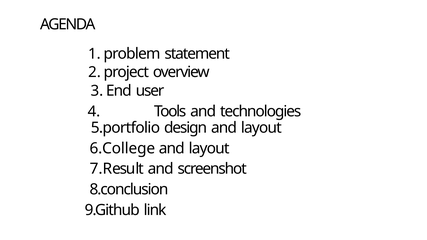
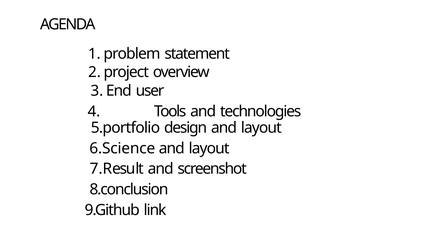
6.College: 6.College -> 6.Science
